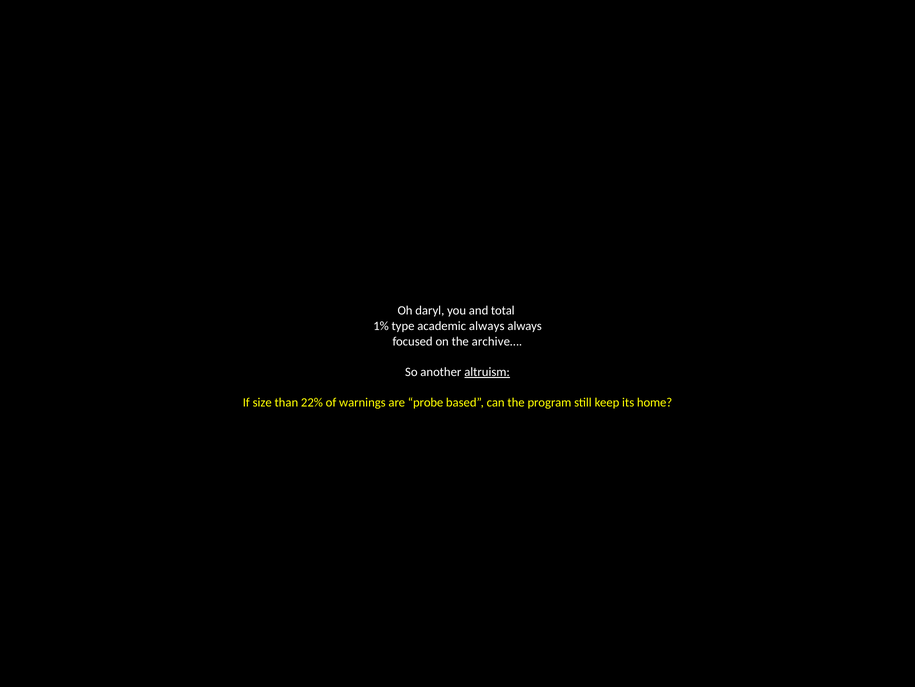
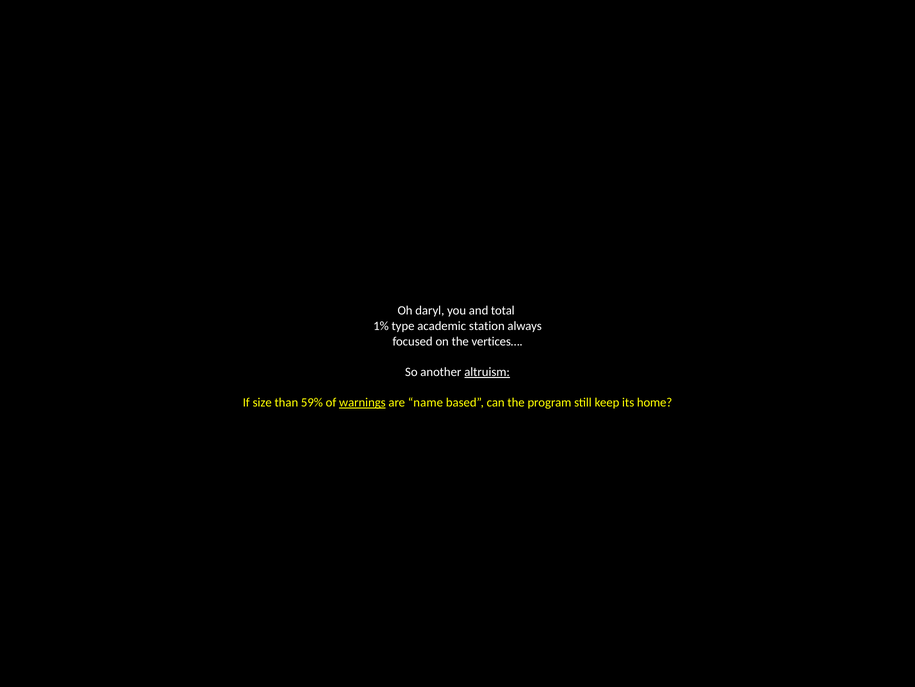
academic always: always -> station
archive…: archive… -> vertices…
22%: 22% -> 59%
warnings underline: none -> present
probe: probe -> name
